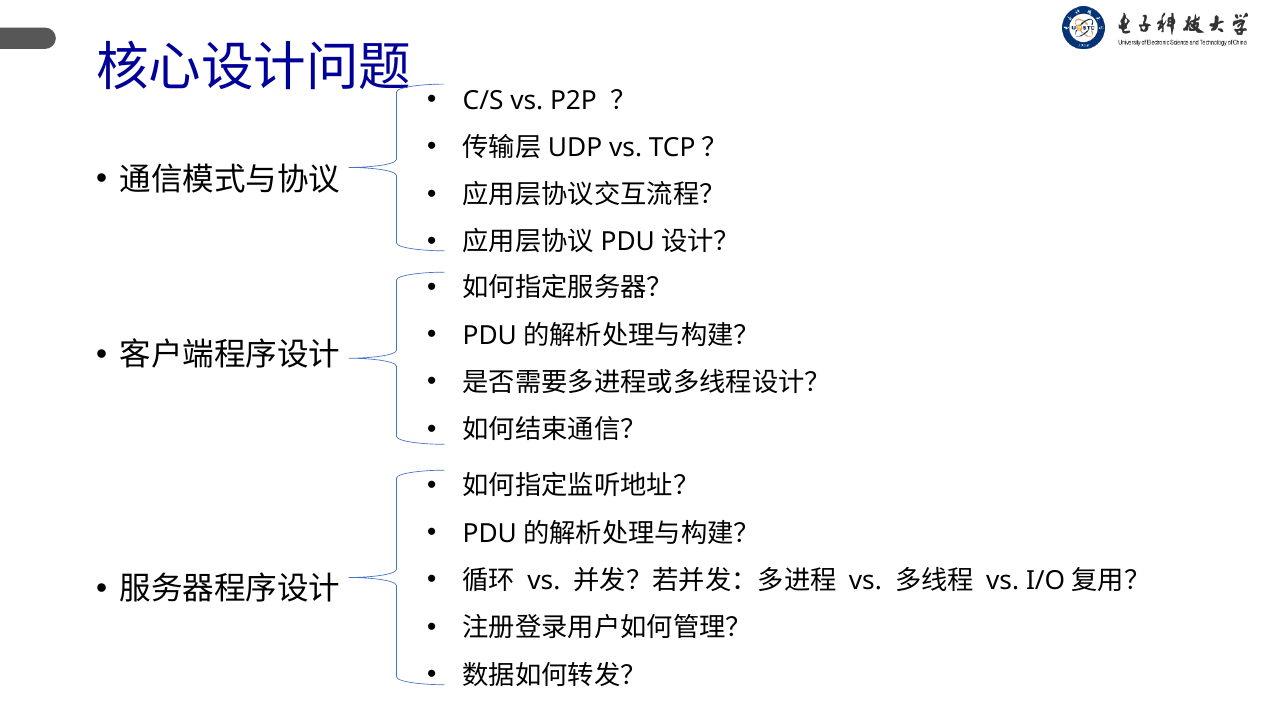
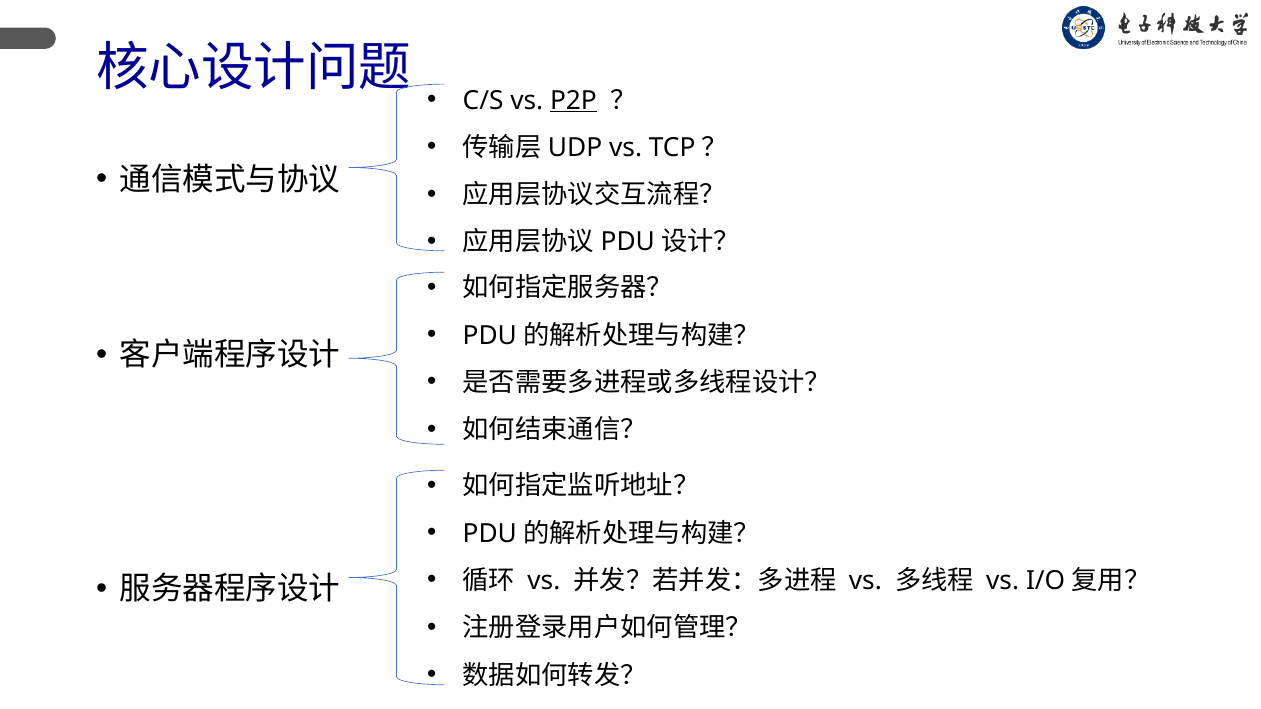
P2P underline: none -> present
